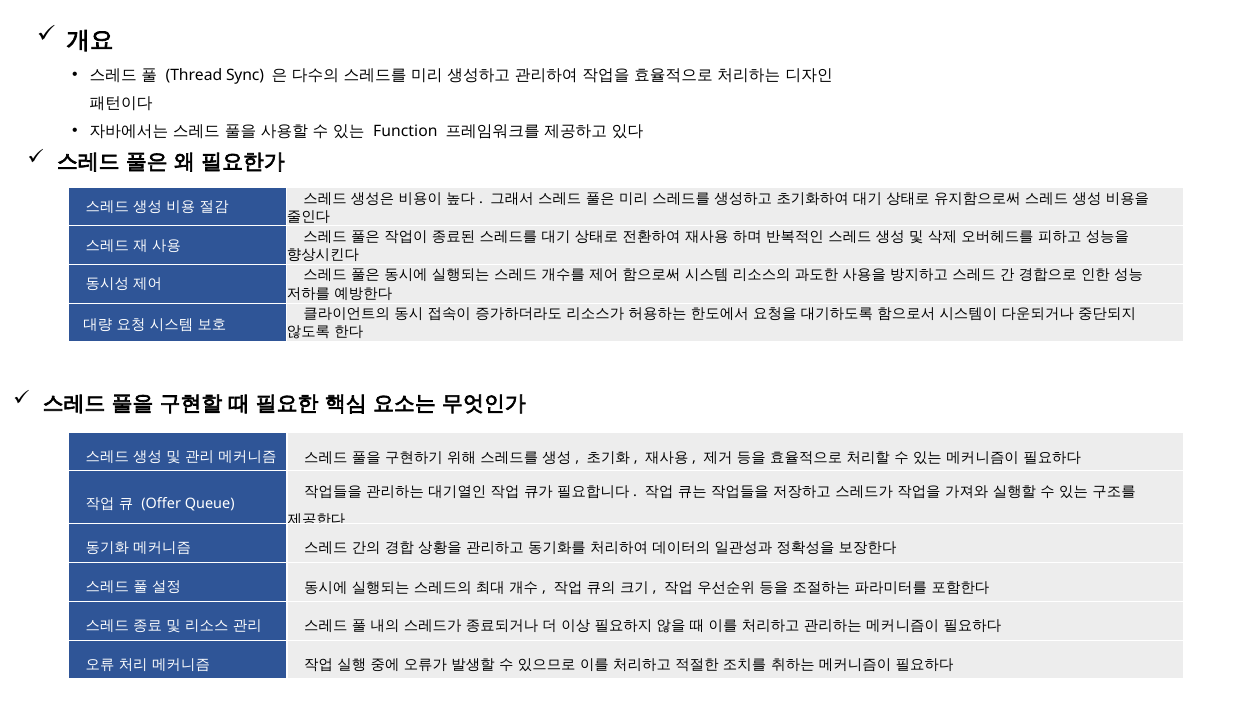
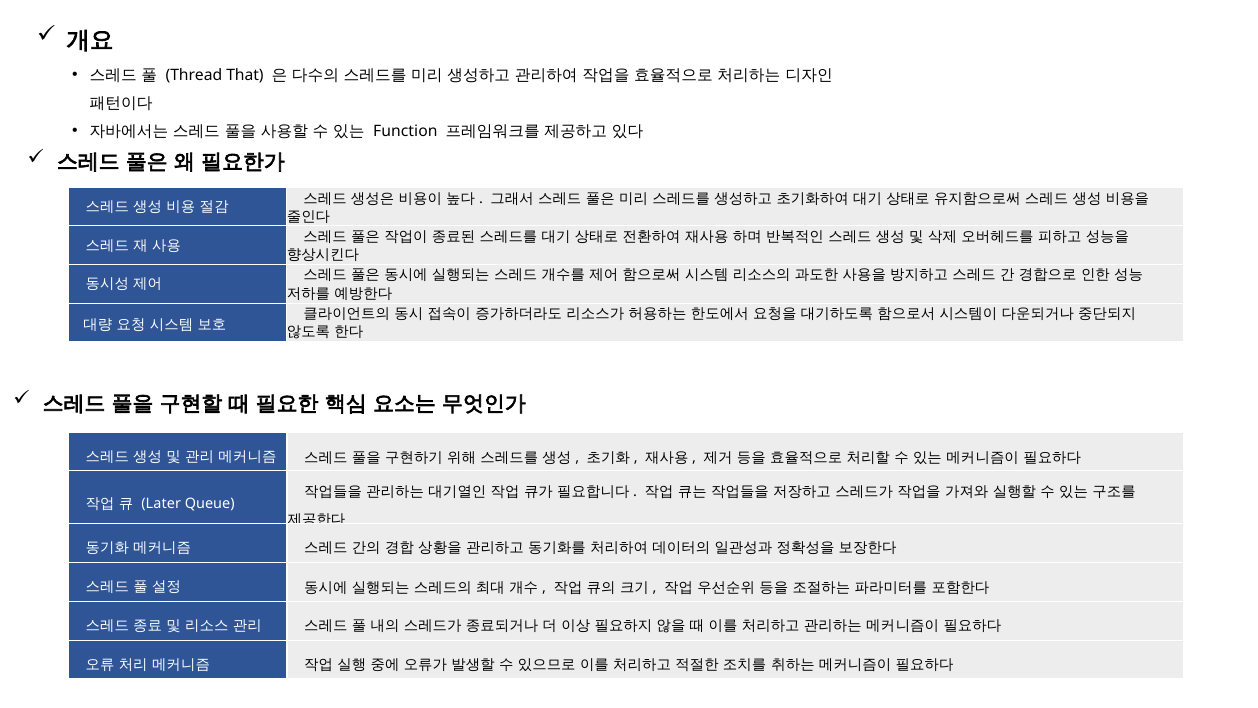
Sync: Sync -> That
Offer: Offer -> Later
